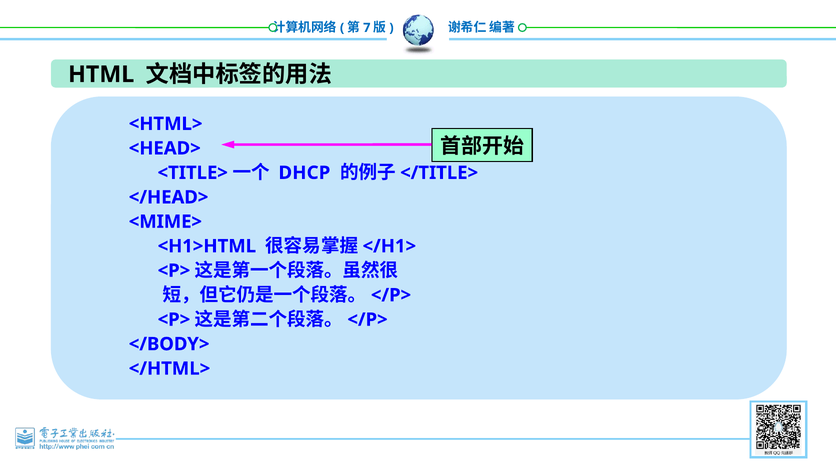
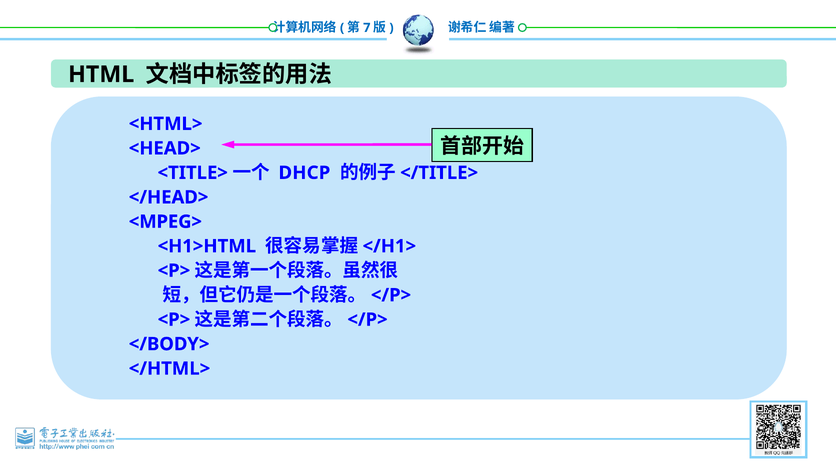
<MIME>: <MIME> -> <MPEG>
